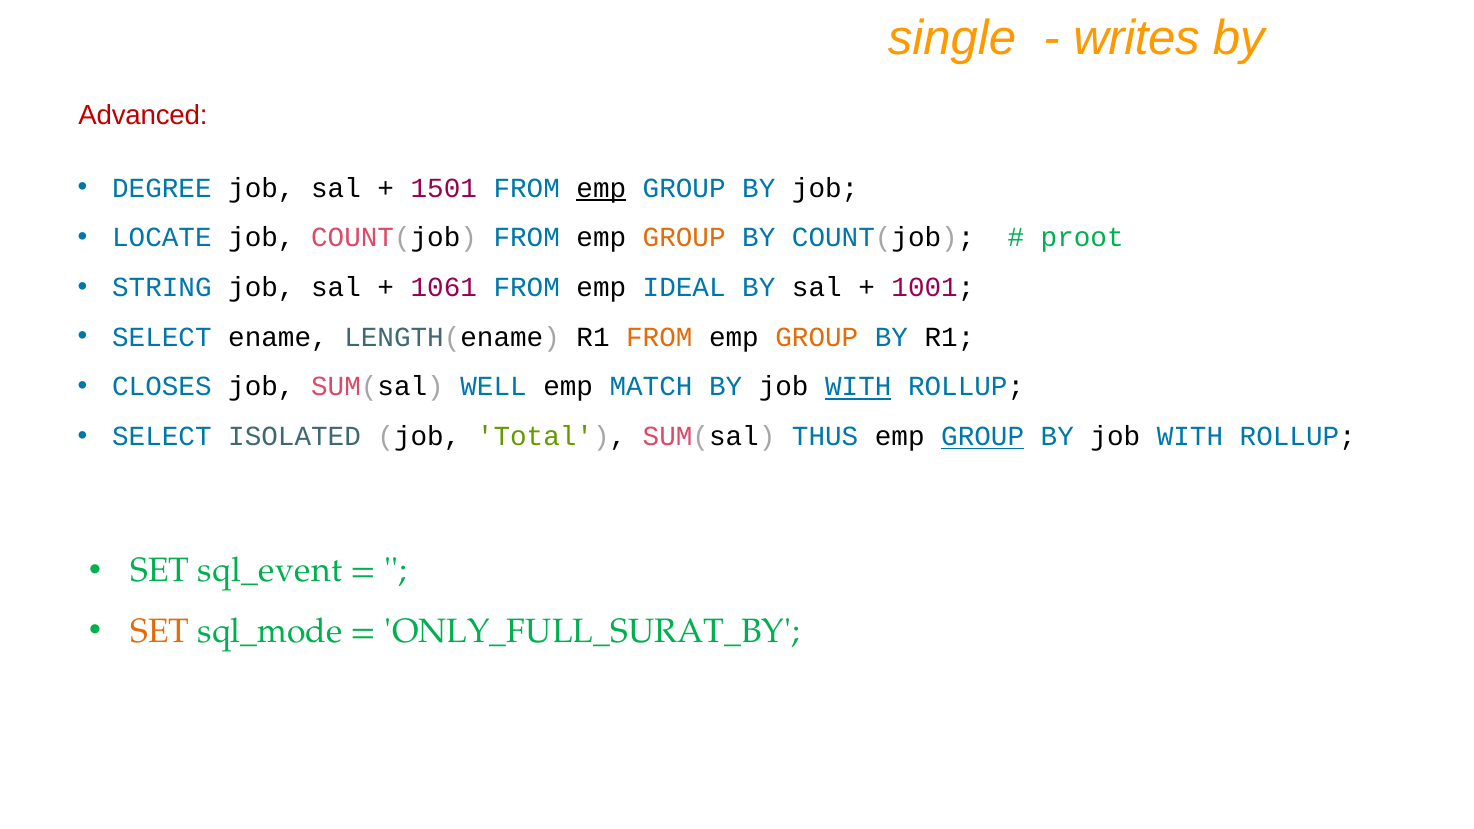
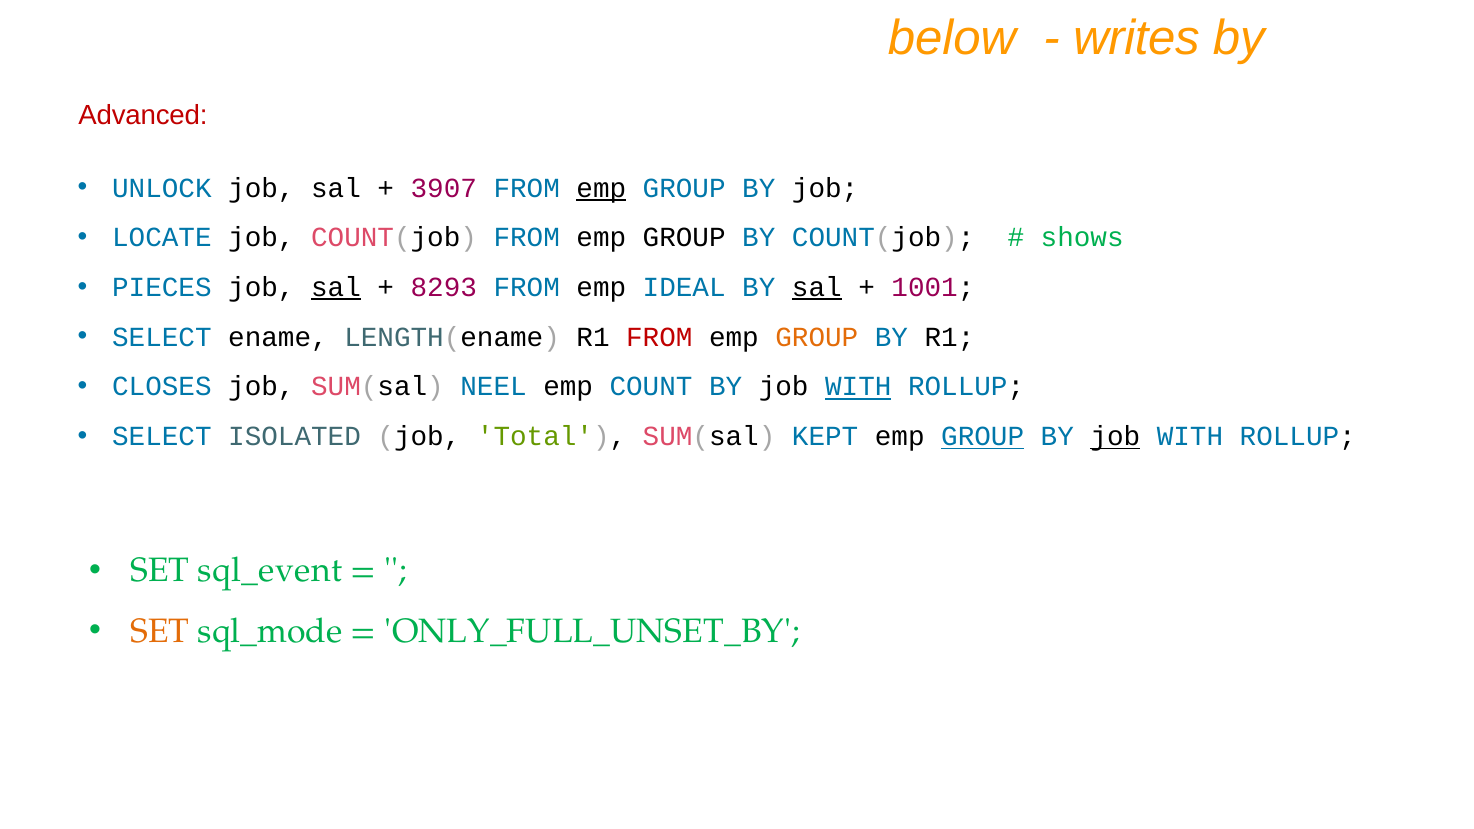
single: single -> below
DEGREE: DEGREE -> UNLOCK
1501: 1501 -> 3907
GROUP at (684, 238) colour: orange -> black
proot: proot -> shows
STRING: STRING -> PIECES
sal at (336, 287) underline: none -> present
1061: 1061 -> 8293
sal at (817, 287) underline: none -> present
FROM at (659, 337) colour: orange -> red
WELL: WELL -> NEEL
MATCH: MATCH -> COUNT
THUS: THUS -> KEPT
job at (1115, 437) underline: none -> present
ONLY_FULL_SURAT_BY: ONLY_FULL_SURAT_BY -> ONLY_FULL_UNSET_BY
